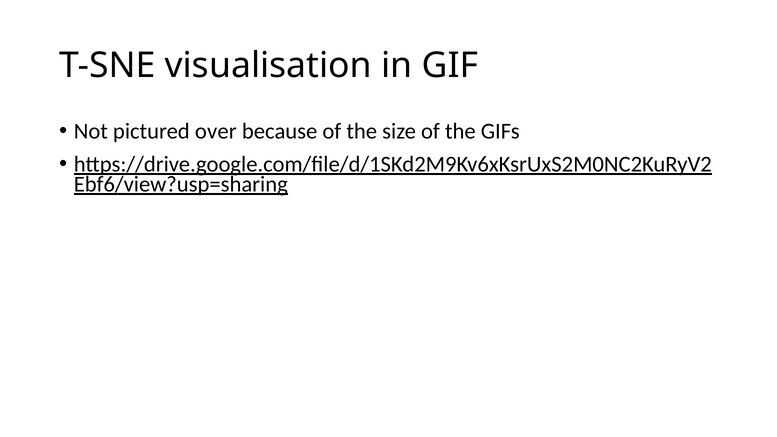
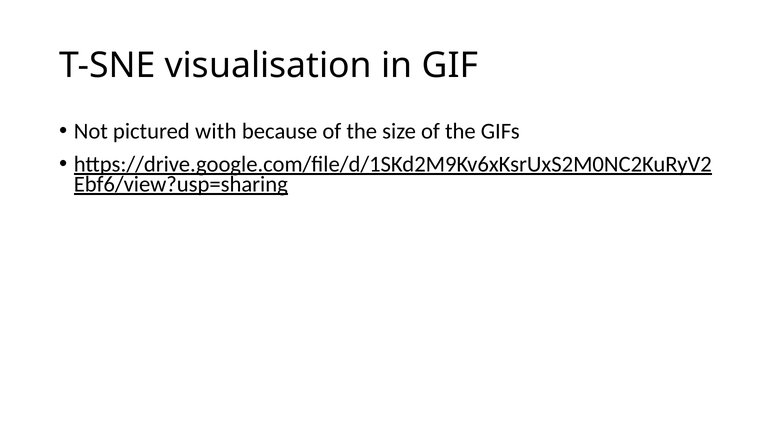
over: over -> with
